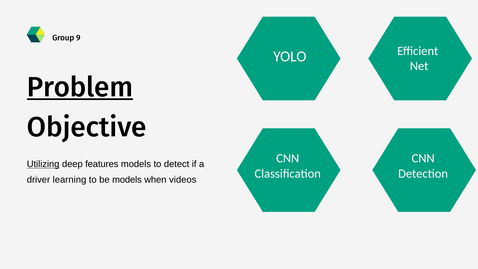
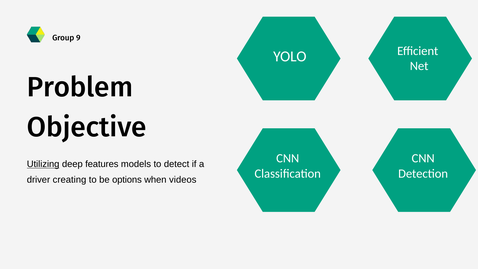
Problem underline: present -> none
learning: learning -> creating
be models: models -> options
